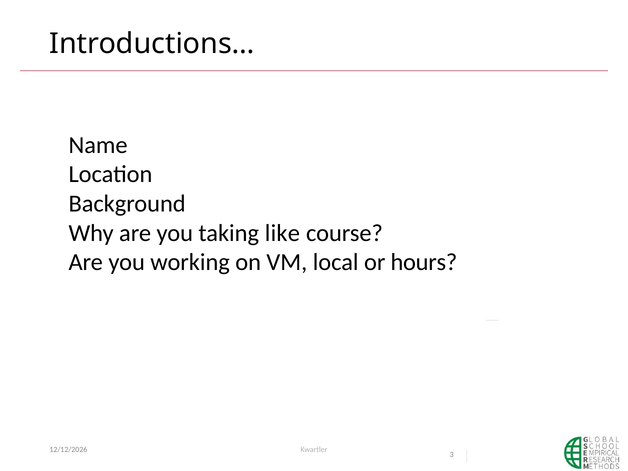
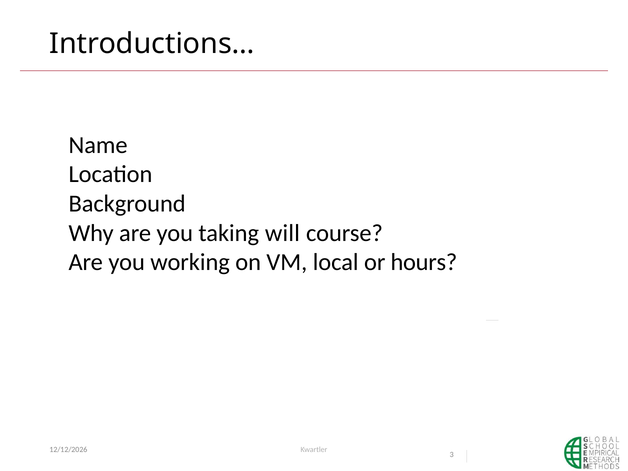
like: like -> will
